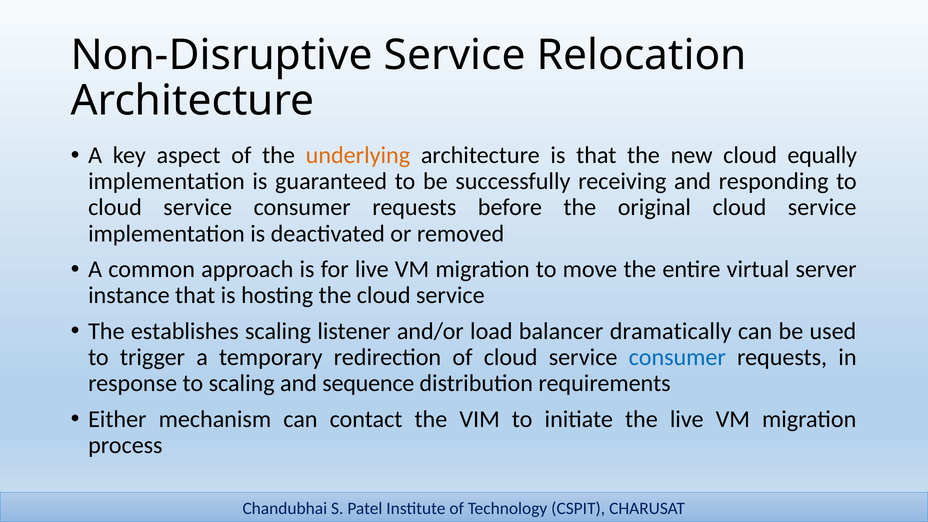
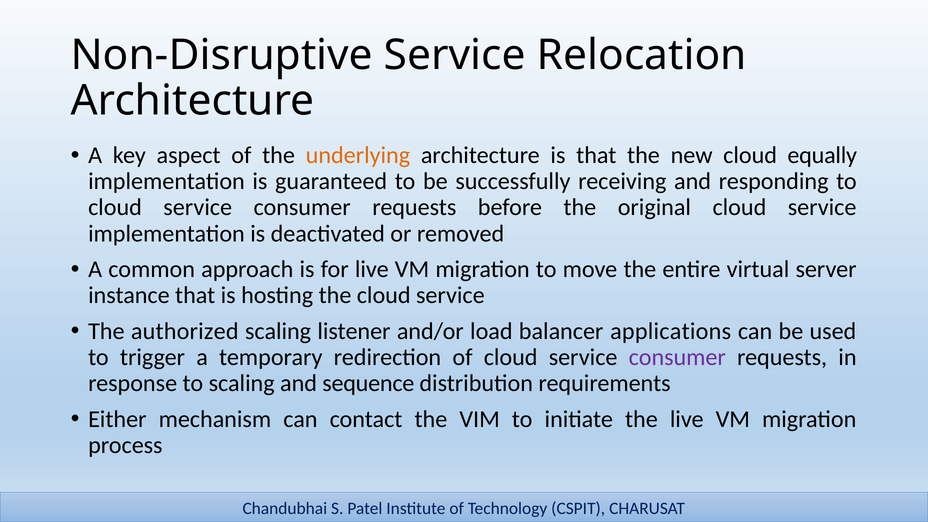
establishes: establishes -> authorized
dramatically: dramatically -> applications
consumer at (677, 357) colour: blue -> purple
